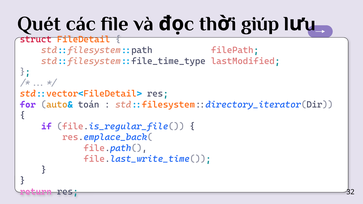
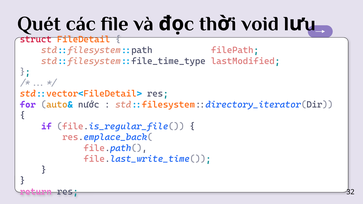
giúp: giúp -> void
toán: toán -> nước
